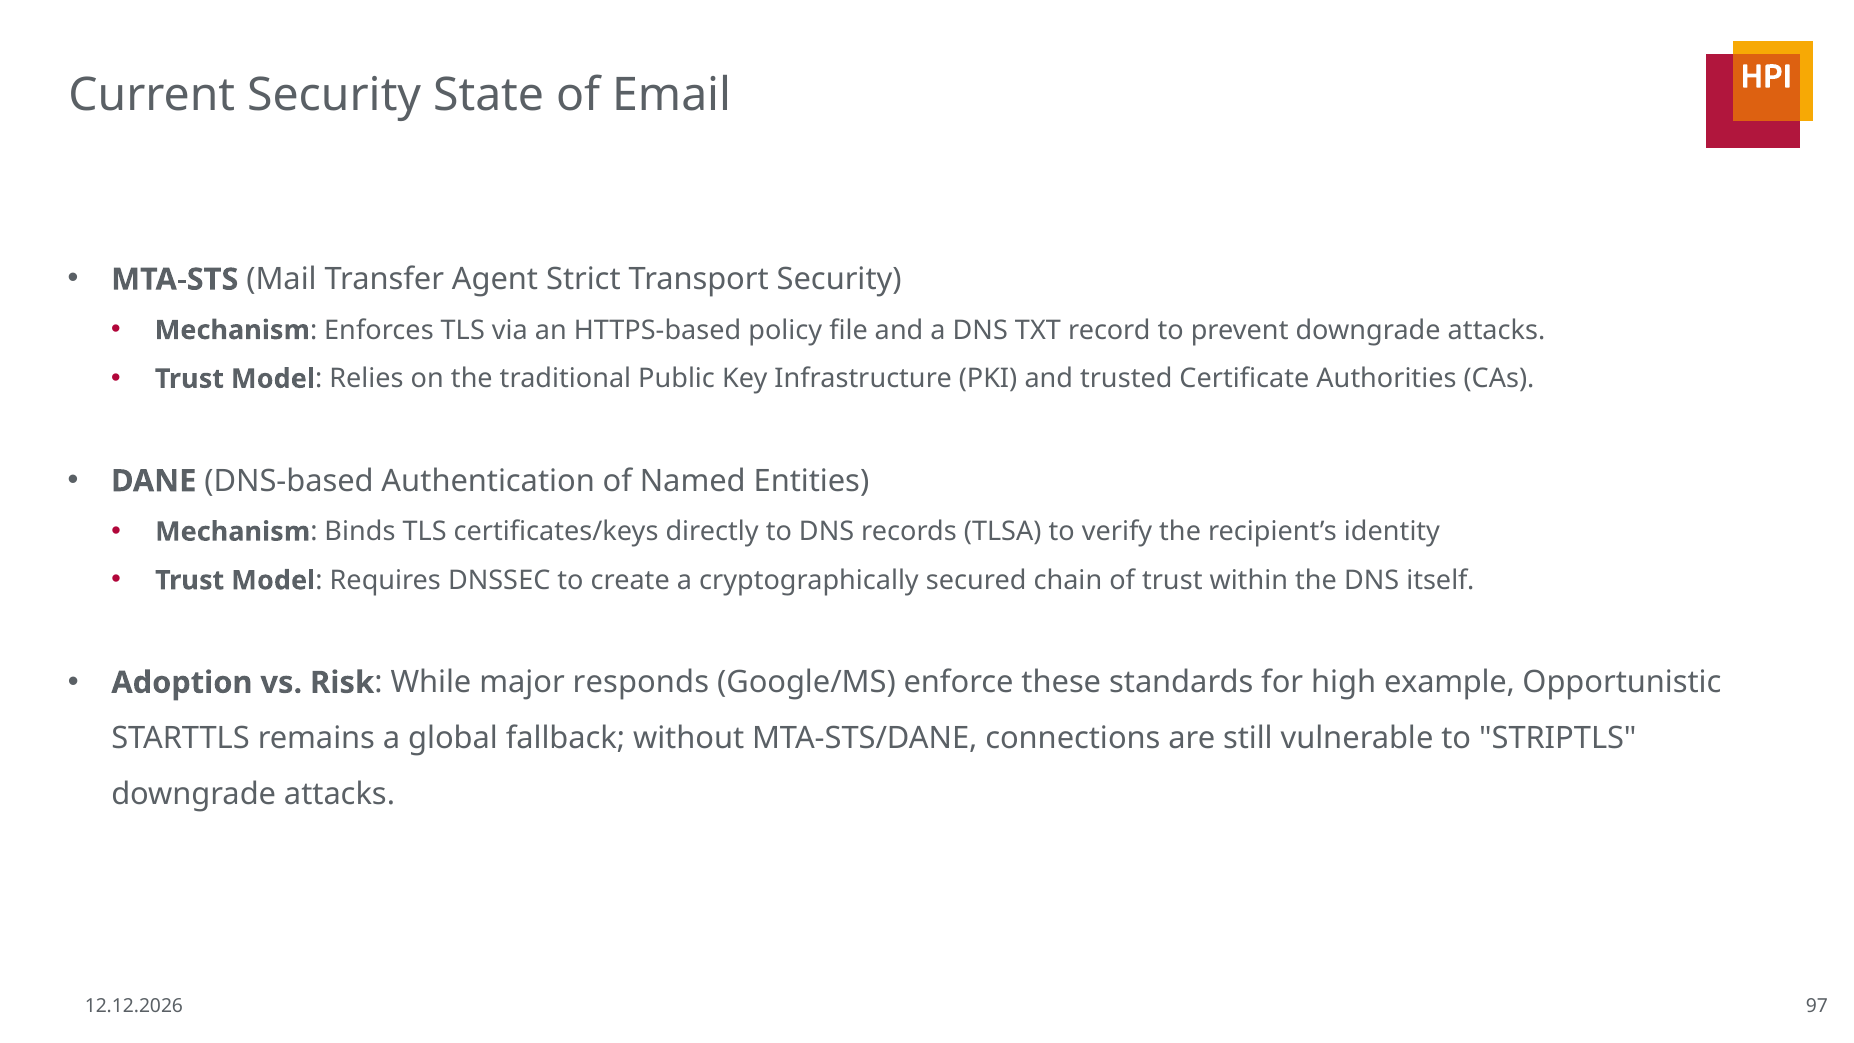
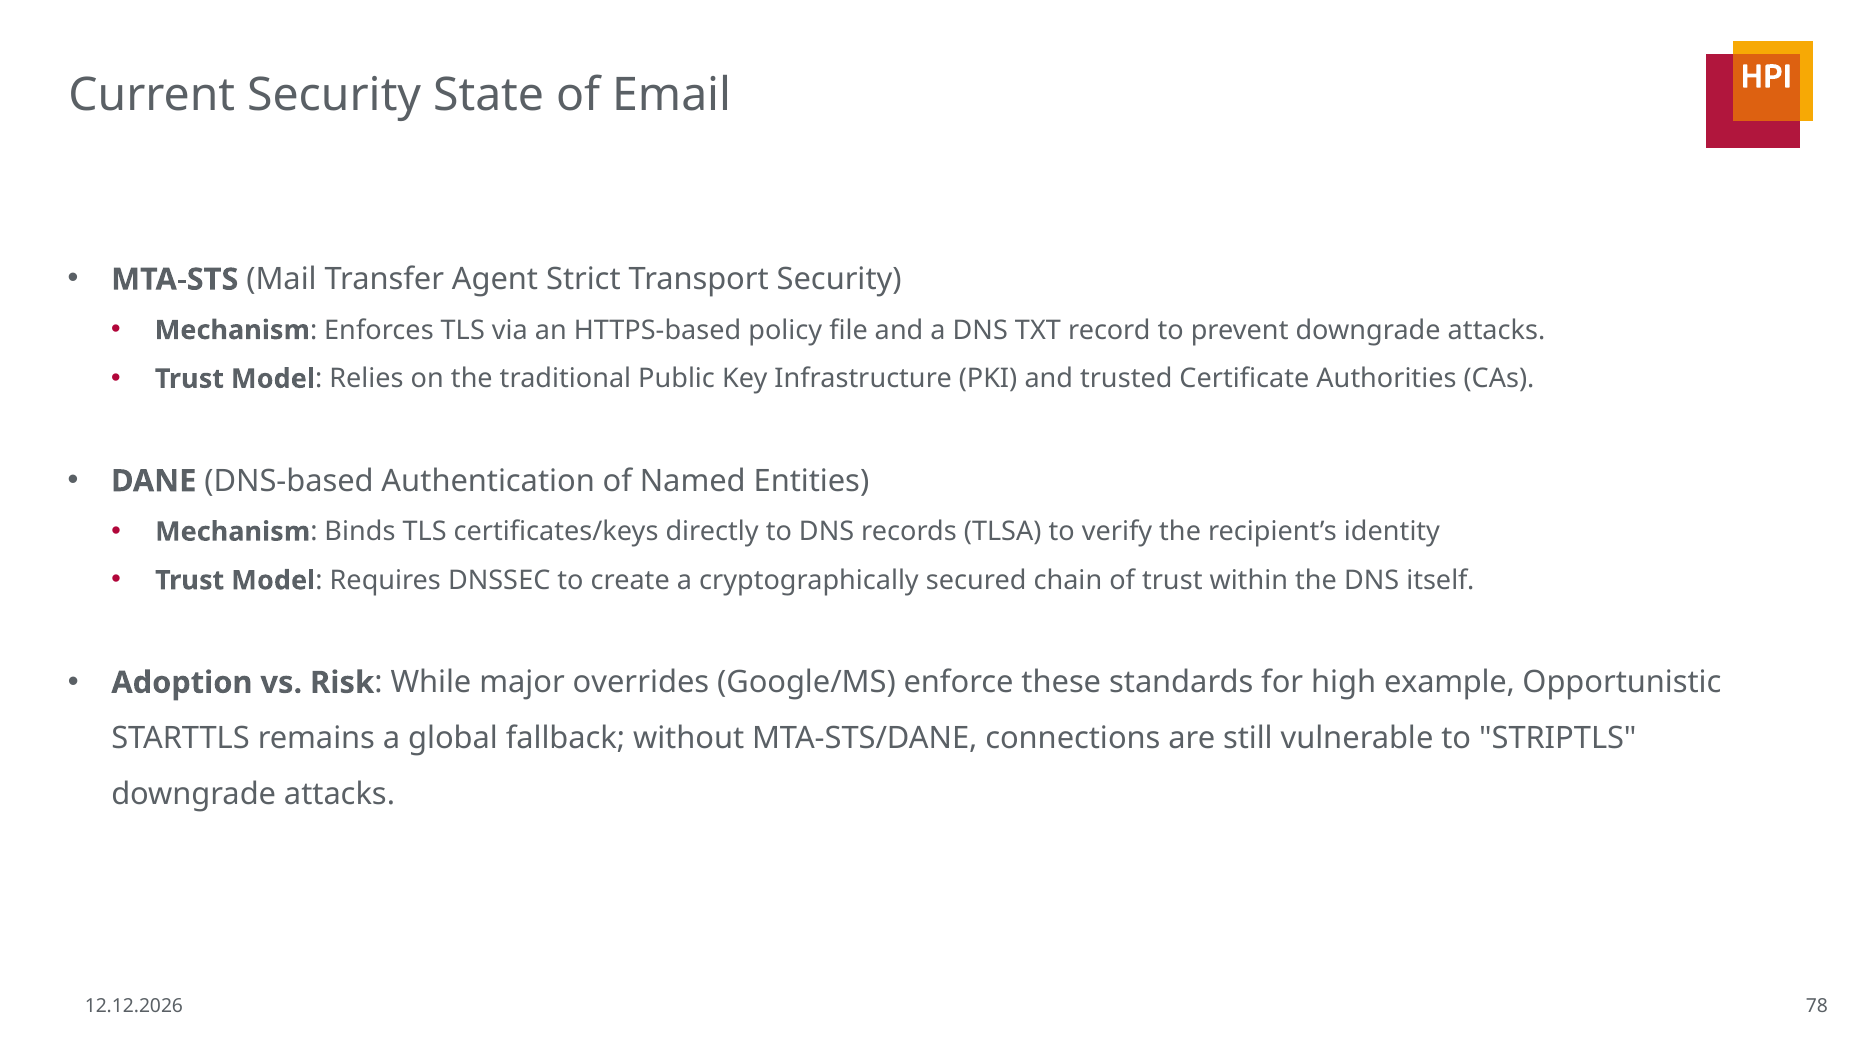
responds: responds -> overrides
97: 97 -> 78
